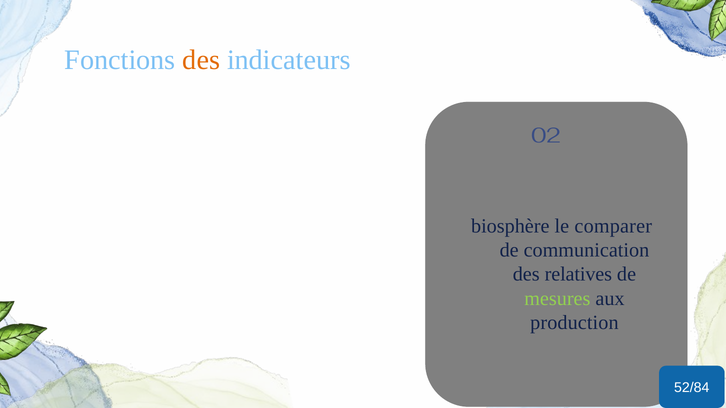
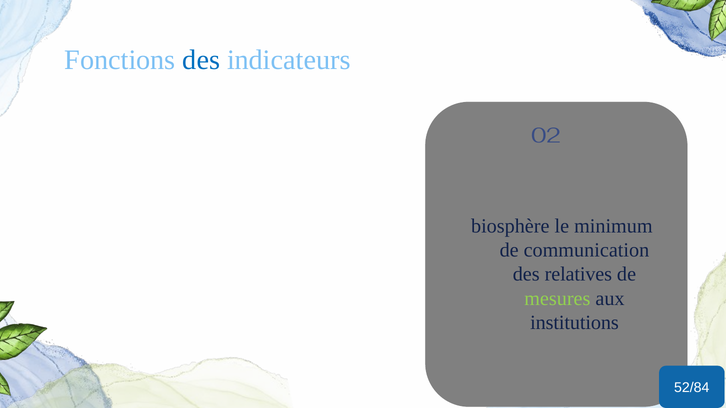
des at (201, 60) colour: orange -> blue
comparer: comparer -> minimum
production: production -> institutions
